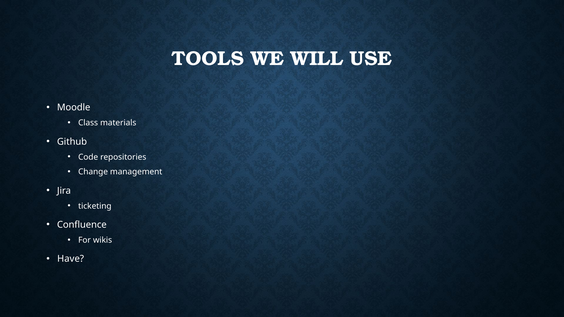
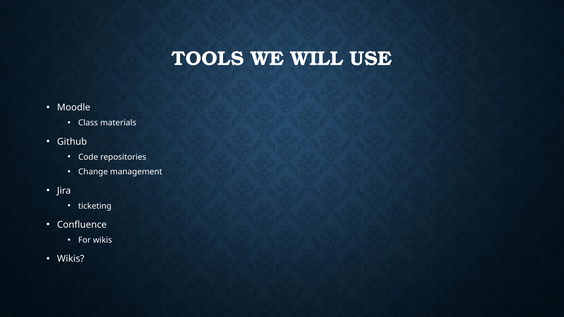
Have at (71, 259): Have -> Wikis
